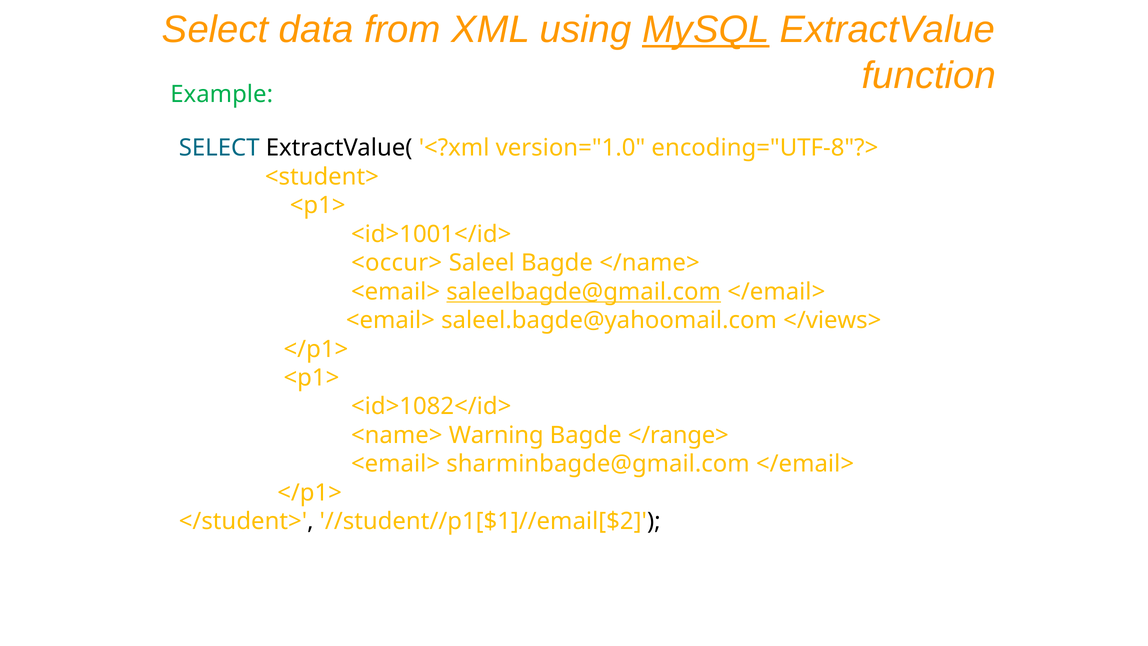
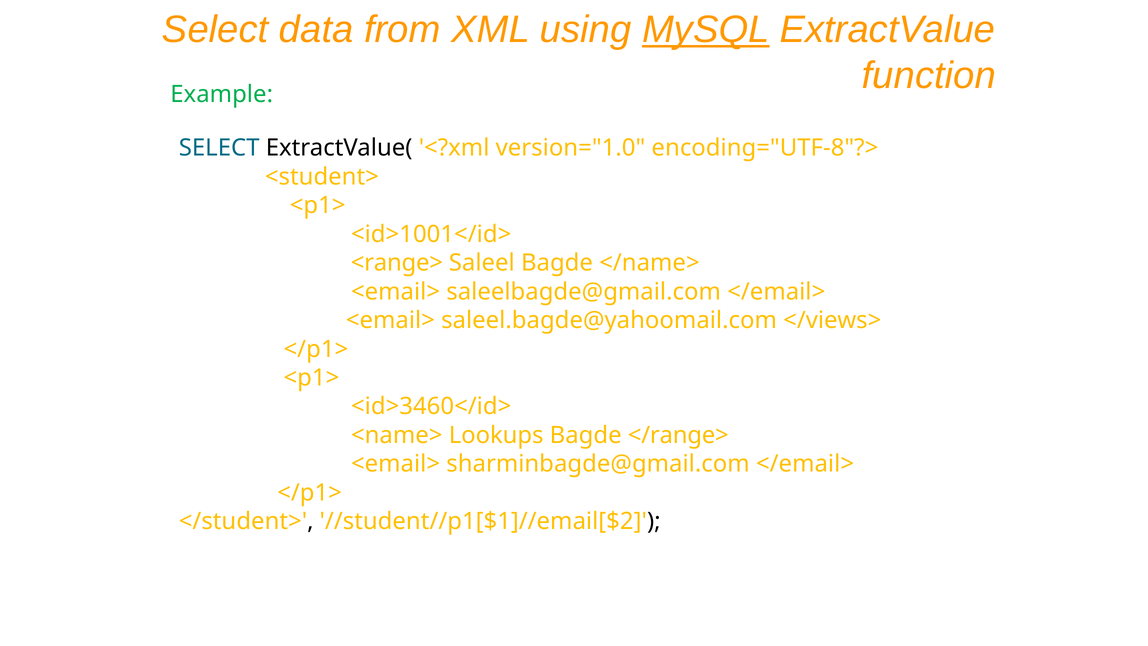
<occur>: <occur> -> <range>
saleelbagde@gmail.com underline: present -> none
<id>1082</id>: <id>1082</id> -> <id>3460</id>
Warning: Warning -> Lookups
